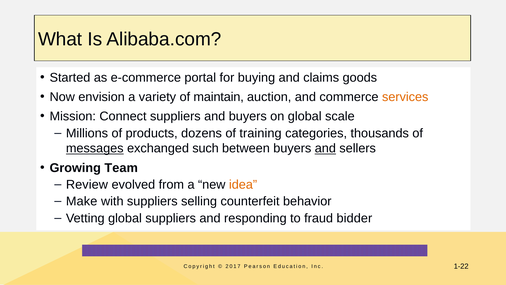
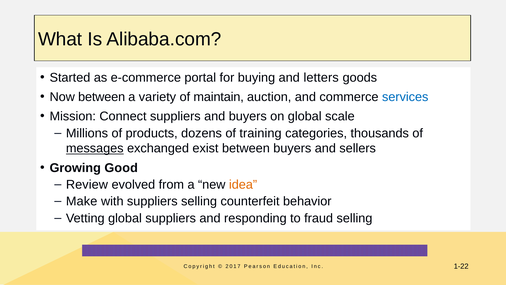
claims: claims -> letters
Now envision: envision -> between
services colour: orange -> blue
such: such -> exist
and at (325, 148) underline: present -> none
Team: Team -> Good
fraud bidder: bidder -> selling
